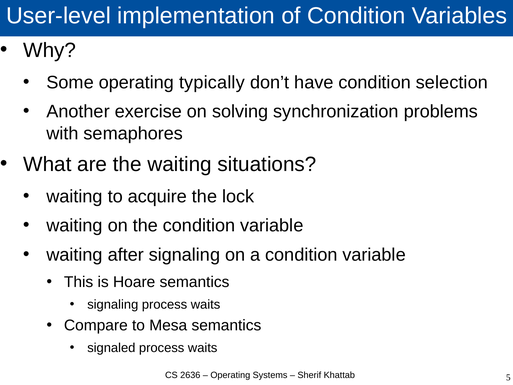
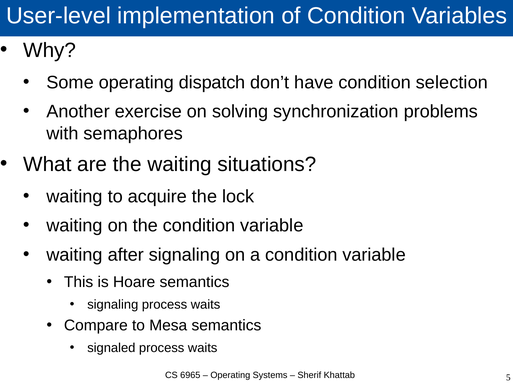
typically: typically -> dispatch
2636: 2636 -> 6965
